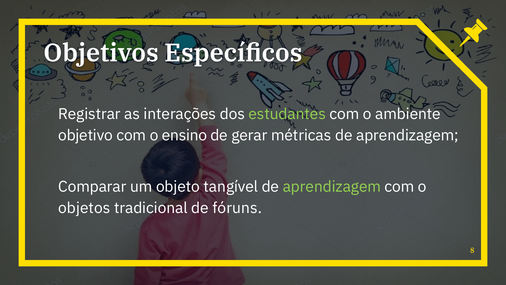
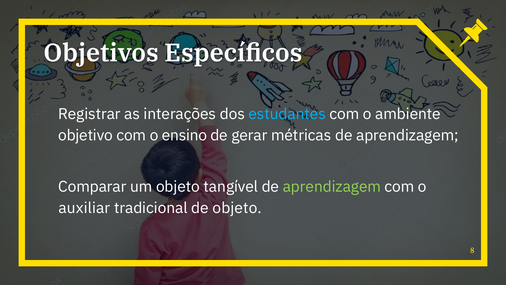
estudantes colour: light green -> light blue
objetos: objetos -> auxiliar
de fóruns: fóruns -> objeto
